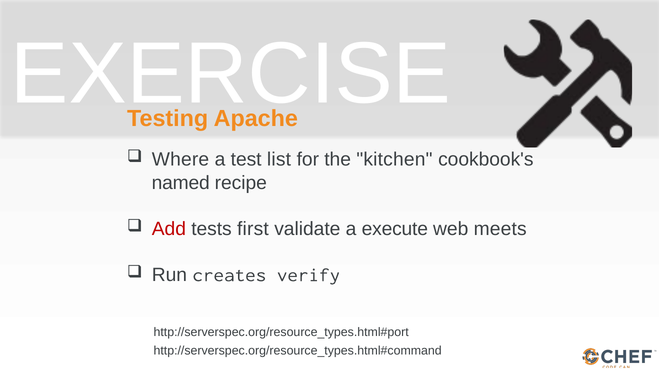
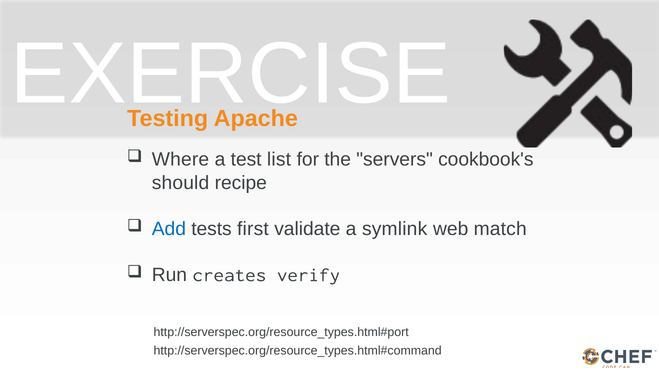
kitchen: kitchen -> servers
named: named -> should
Add colour: red -> blue
execute: execute -> symlink
meets: meets -> match
